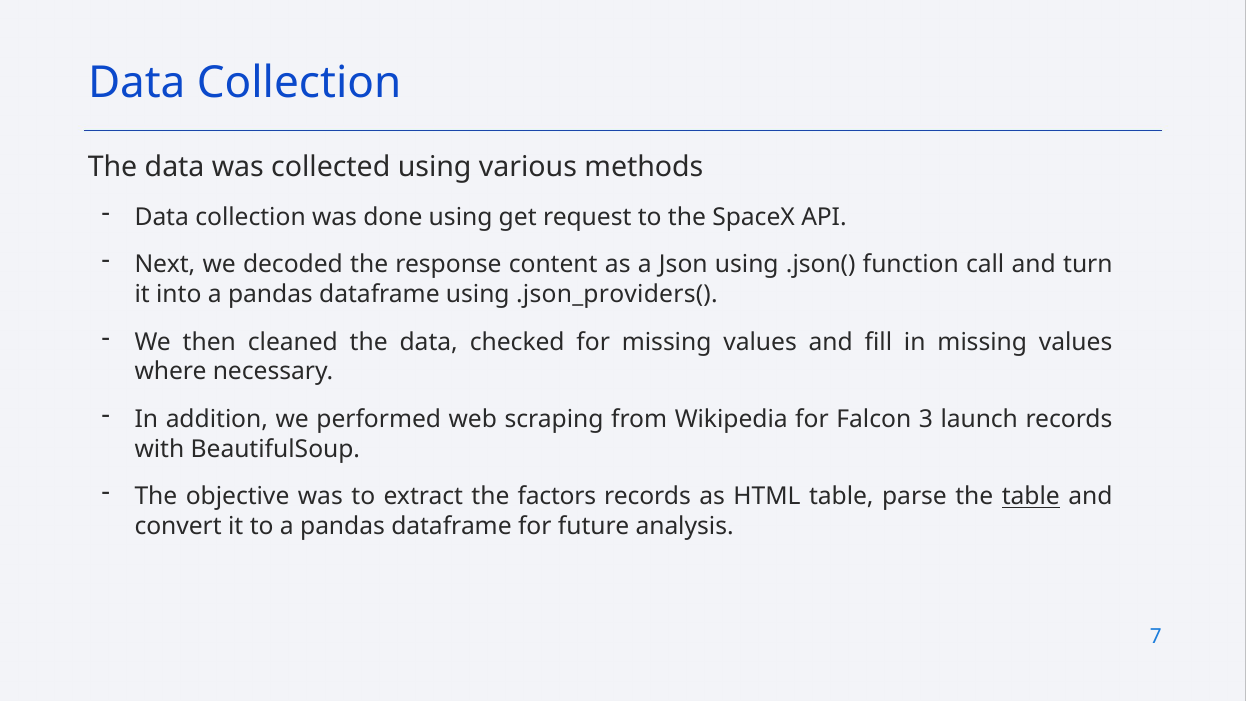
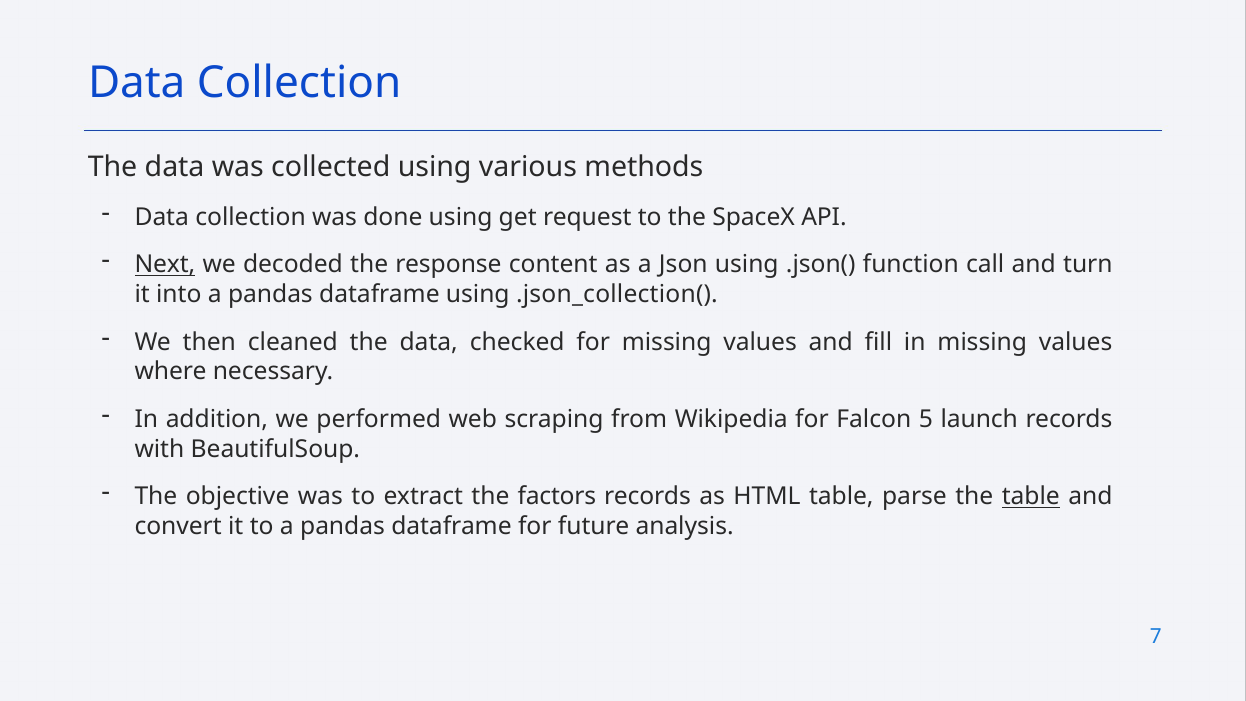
Next underline: none -> present
.json_providers(: .json_providers( -> .json_collection(
3: 3 -> 5
